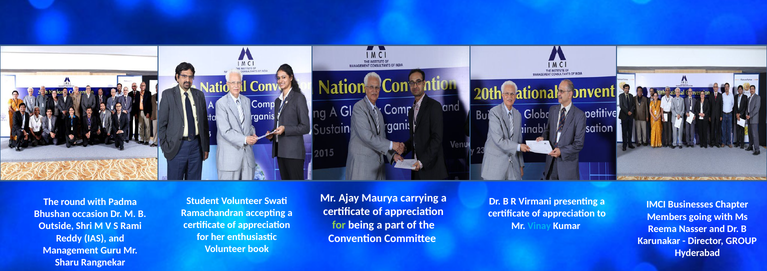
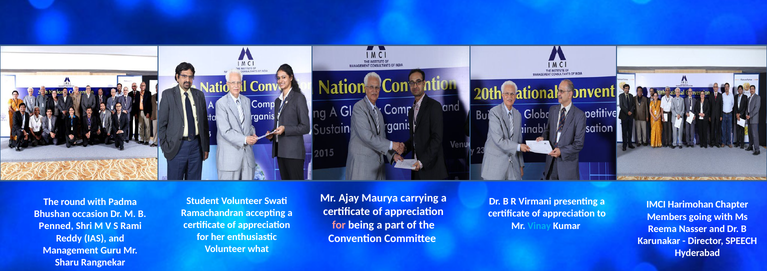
Businesses: Businesses -> Harimohan
for at (339, 225) colour: light green -> pink
Outside: Outside -> Penned
GROUP: GROUP -> SPEECH
book: book -> what
